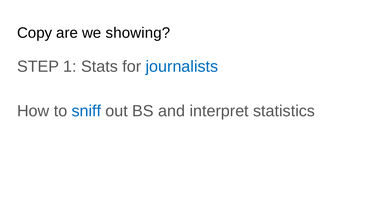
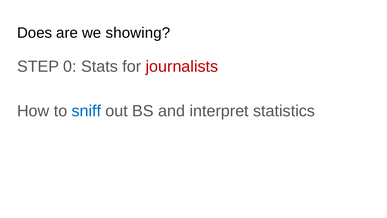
Copy: Copy -> Does
1: 1 -> 0
journalists colour: blue -> red
